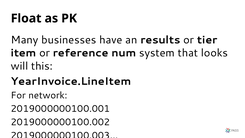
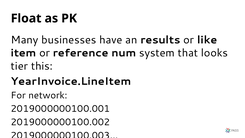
tier: tier -> like
will: will -> tier
